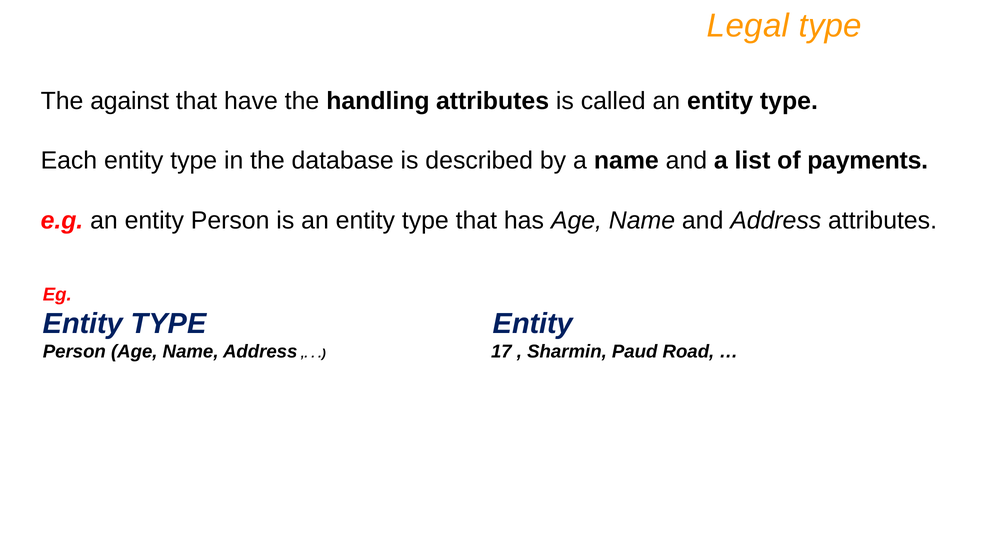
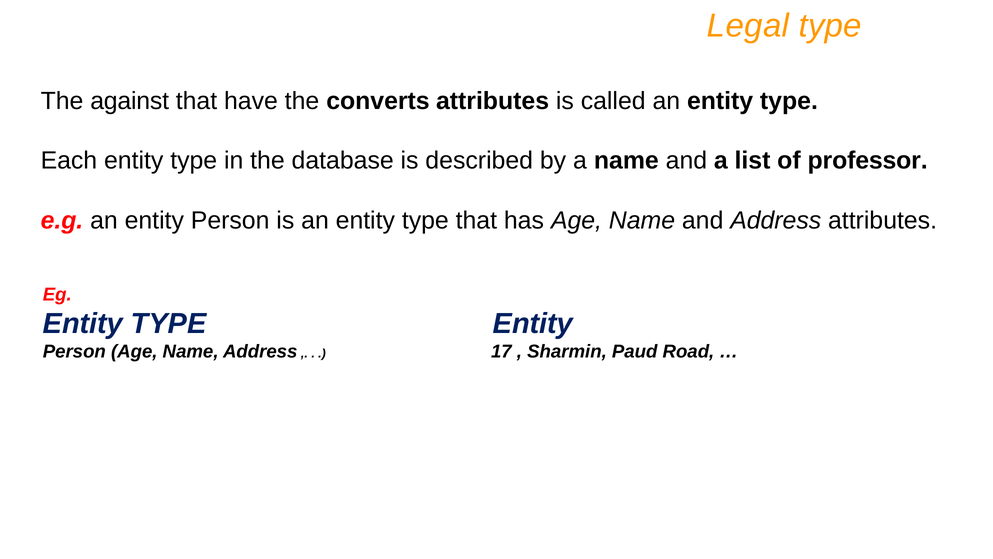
handling: handling -> converts
payments: payments -> professor
